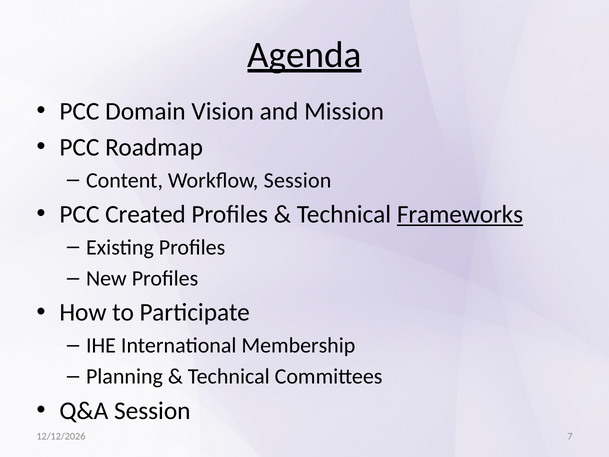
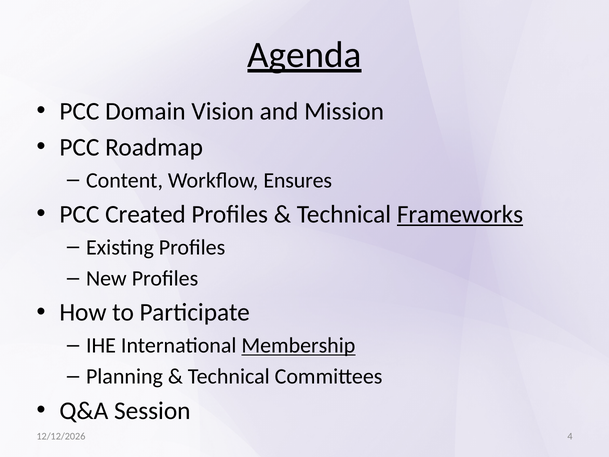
Workflow Session: Session -> Ensures
Membership underline: none -> present
7: 7 -> 4
